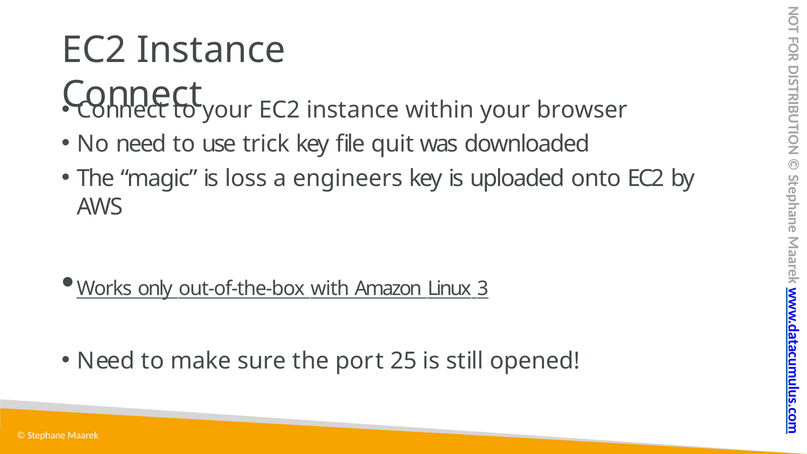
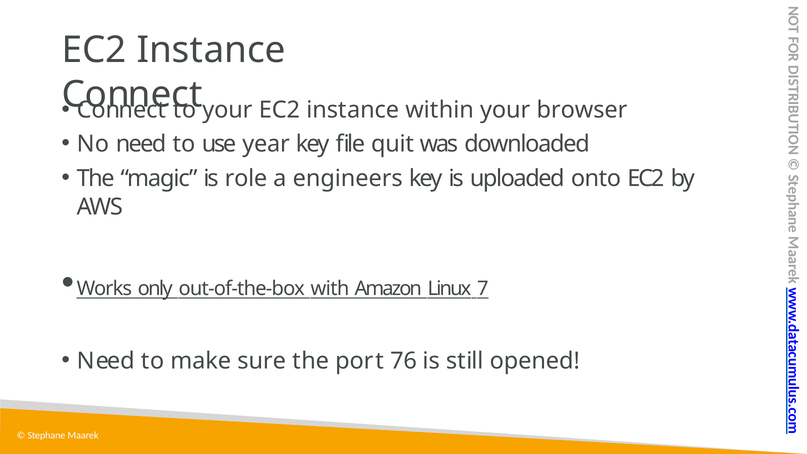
trick: trick -> year
loss: loss -> role
3: 3 -> 7
25: 25 -> 76
